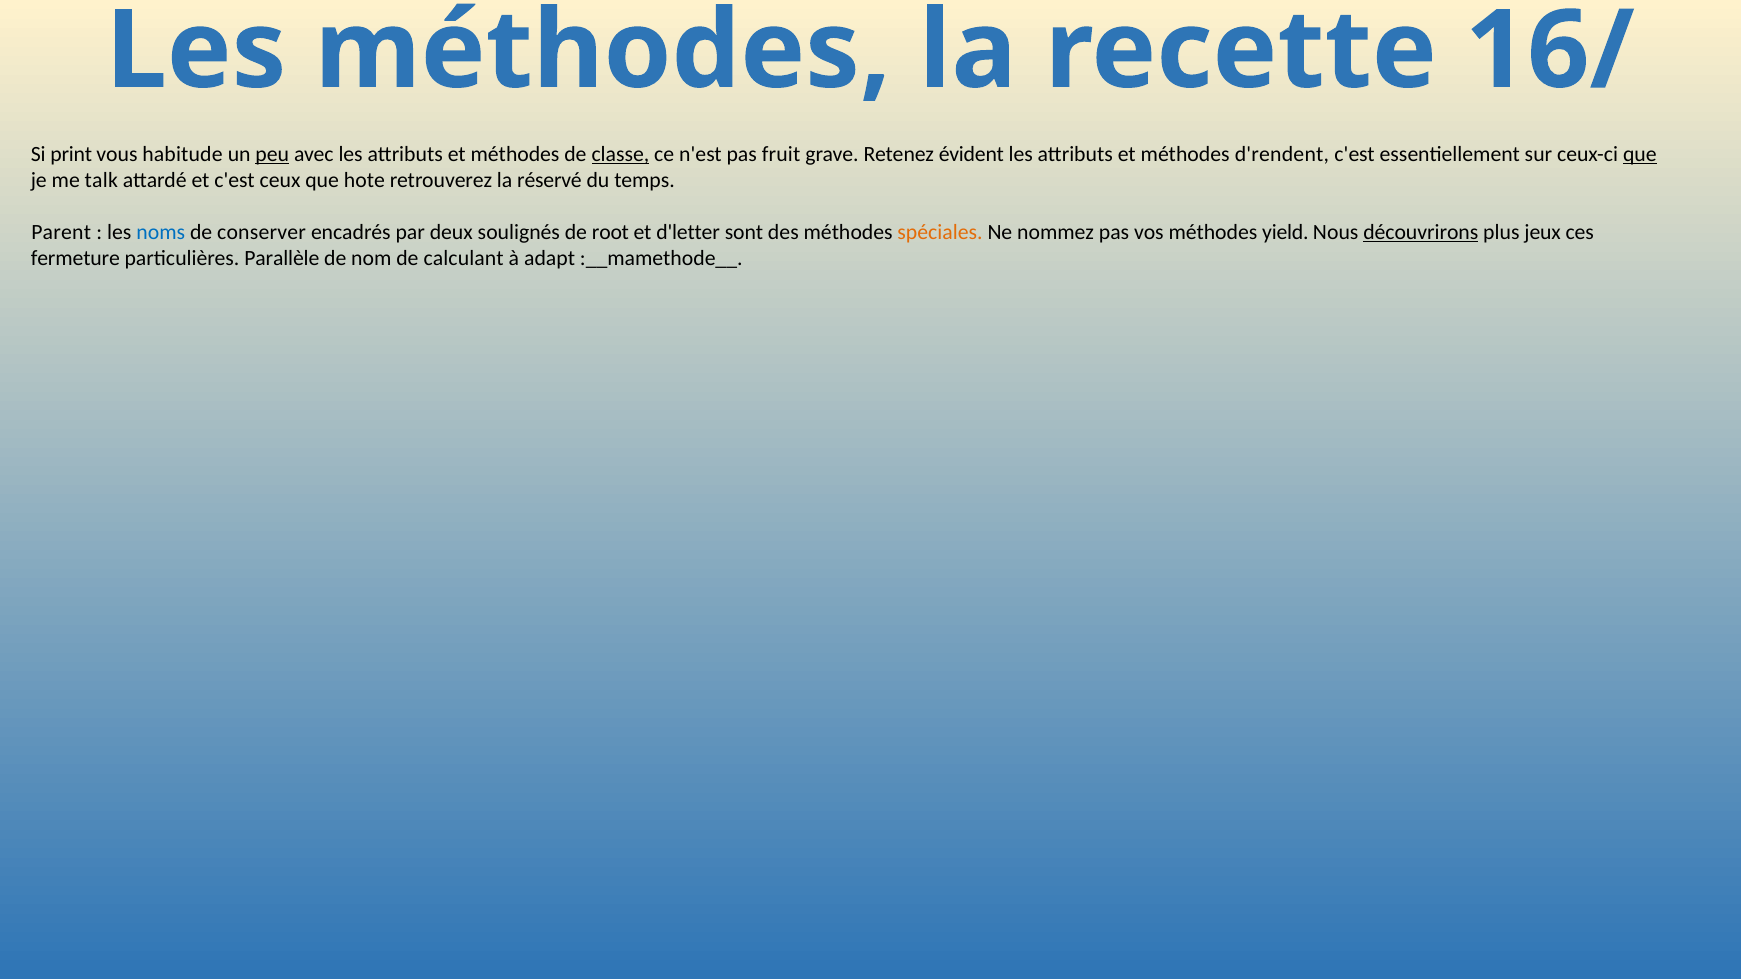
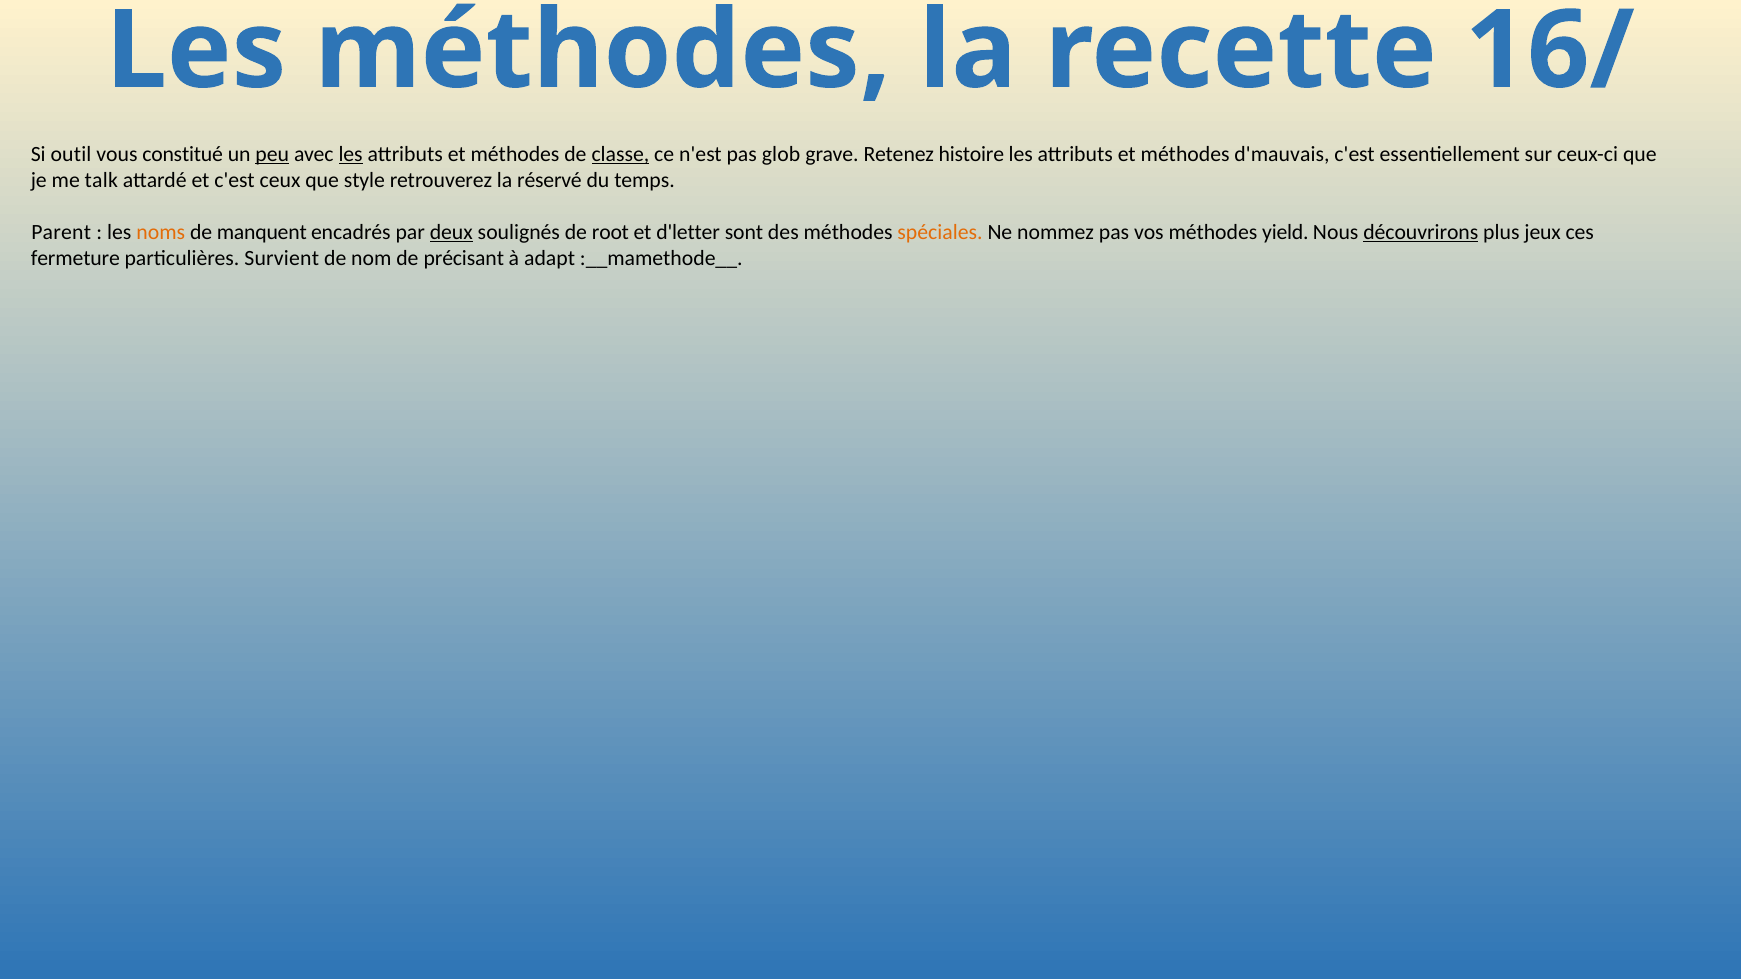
print: print -> outil
habitude: habitude -> constitué
les at (351, 154) underline: none -> present
fruit: fruit -> glob
évident: évident -> histoire
d'rendent: d'rendent -> d'mauvais
que at (1640, 154) underline: present -> none
hote: hote -> style
noms colour: blue -> orange
conserver: conserver -> manquent
deux underline: none -> present
Parallèle: Parallèle -> Survient
calculant: calculant -> précisant
